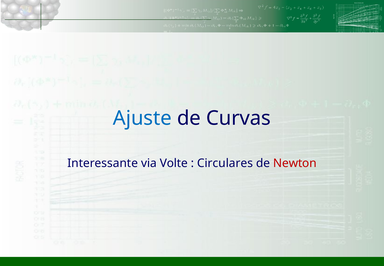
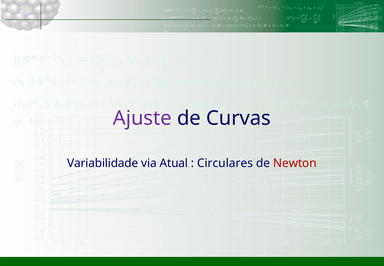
Ajuste colour: blue -> purple
Interessante: Interessante -> Variabilidade
Volte: Volte -> Atual
